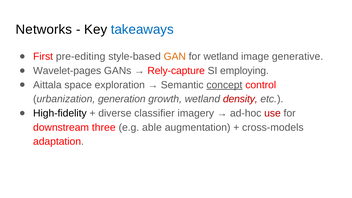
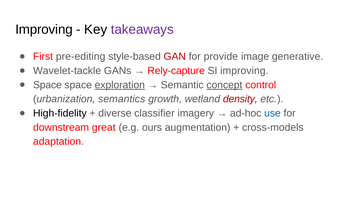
Networks at (44, 30): Networks -> Improving
takeaways colour: blue -> purple
GAN colour: orange -> red
for wetland: wetland -> provide
Wavelet-pages: Wavelet-pages -> Wavelet-tackle
SI employing: employing -> improving
Aittala at (47, 85): Aittala -> Space
exploration underline: none -> present
generation: generation -> semantics
use colour: red -> blue
three: three -> great
able: able -> ours
